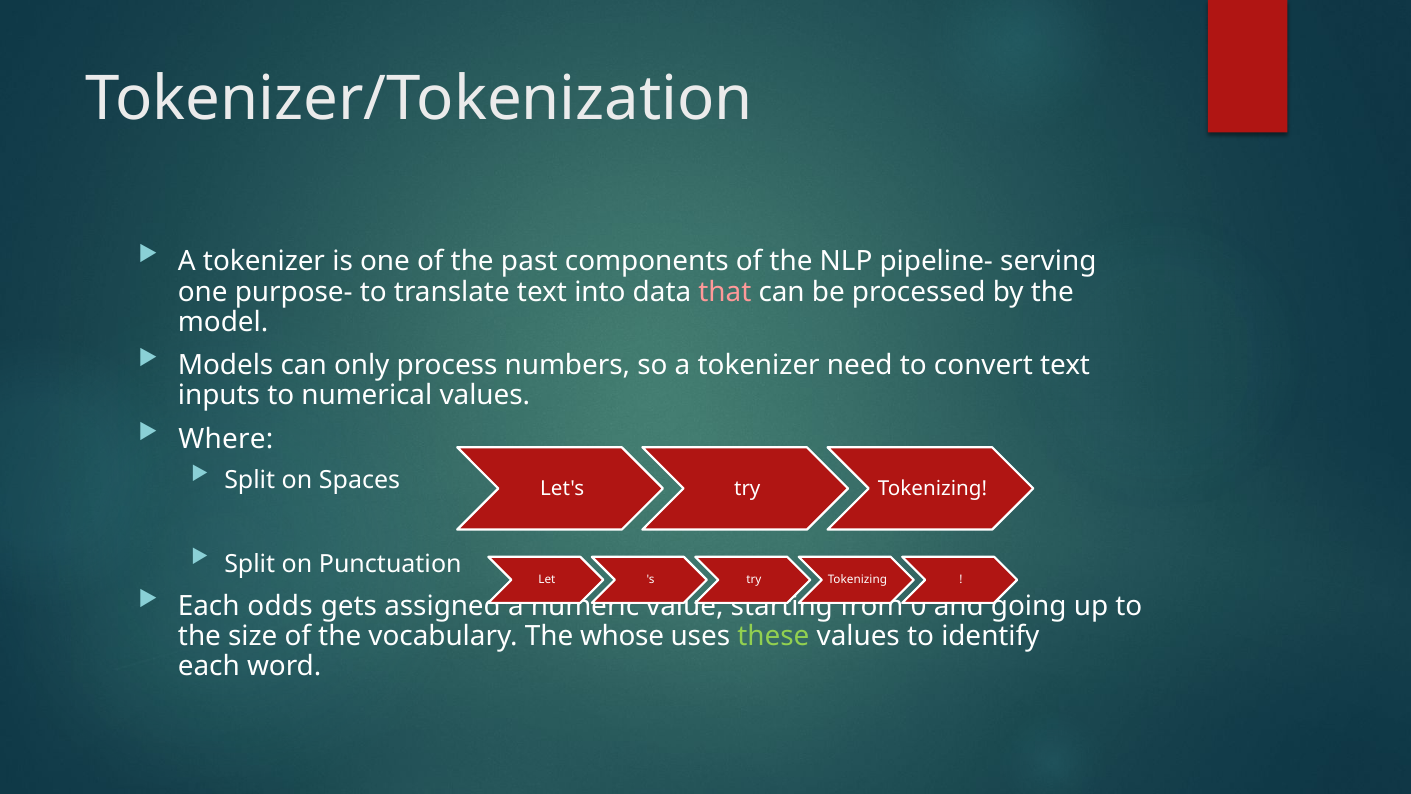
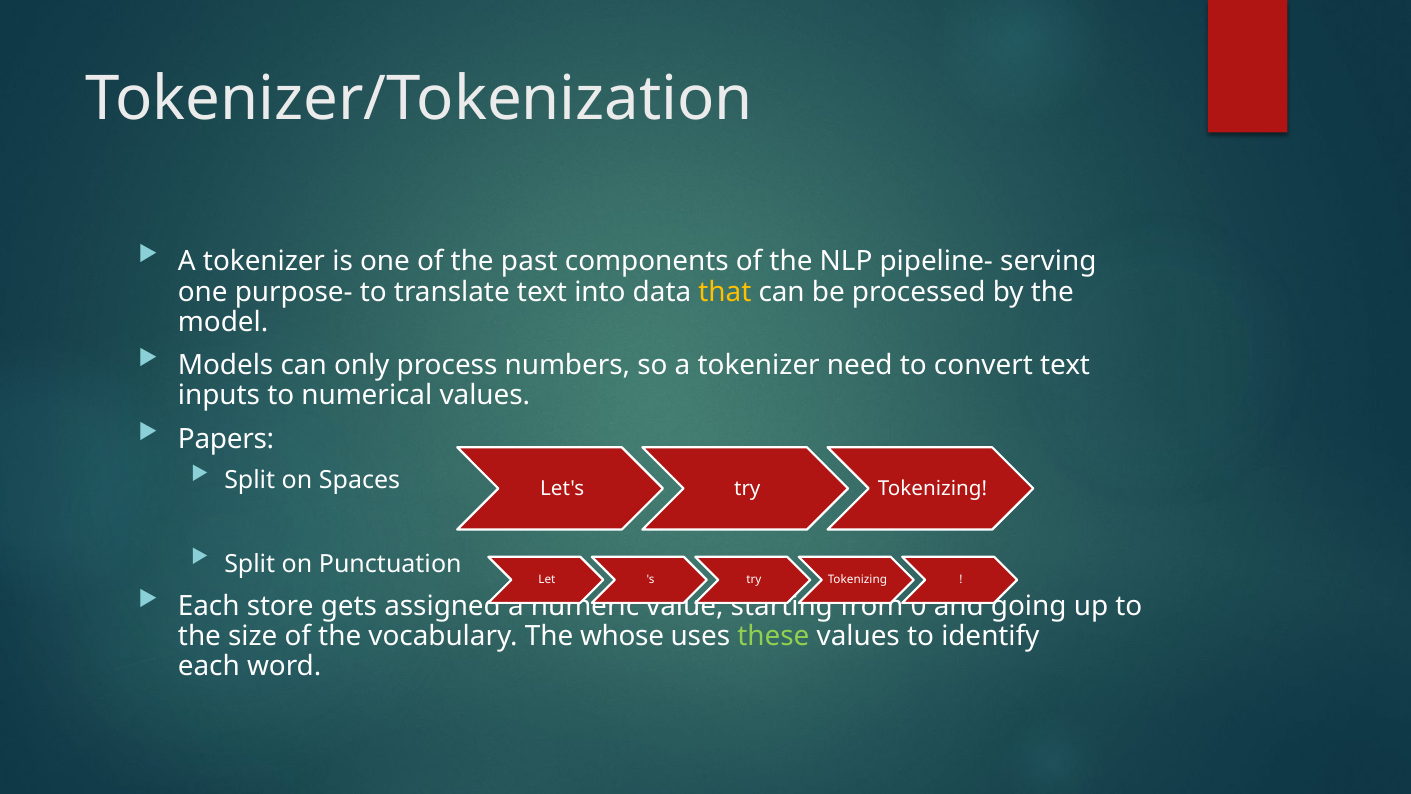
that colour: pink -> yellow
Where: Where -> Papers
odds: odds -> store
